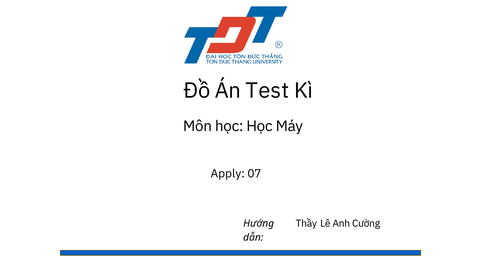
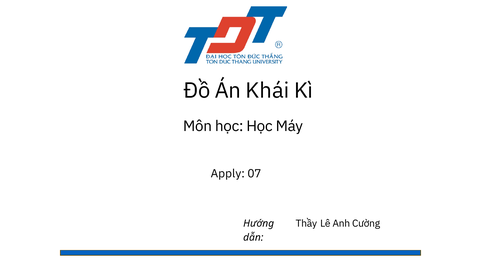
Test: Test -> Khái
